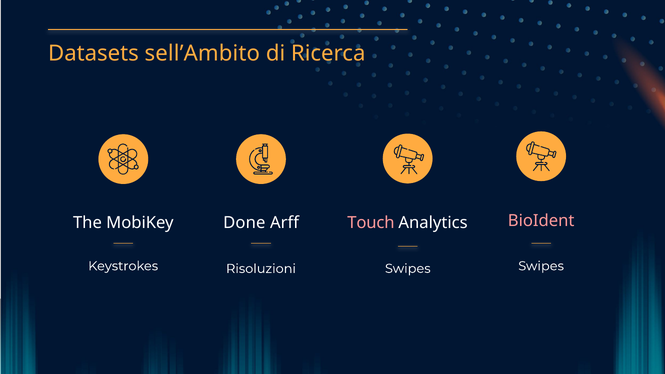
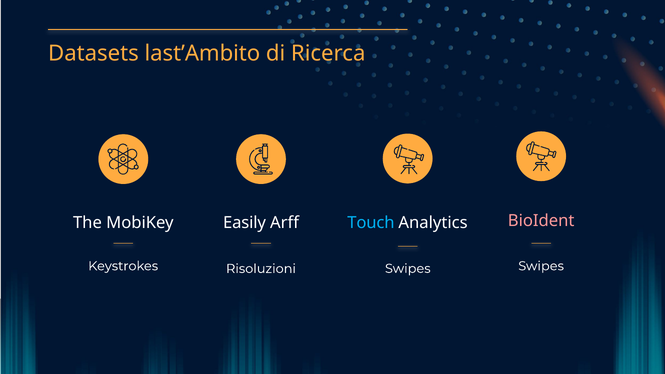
sell’Ambito: sell’Ambito -> last’Ambito
Done: Done -> Easily
Touch colour: pink -> light blue
